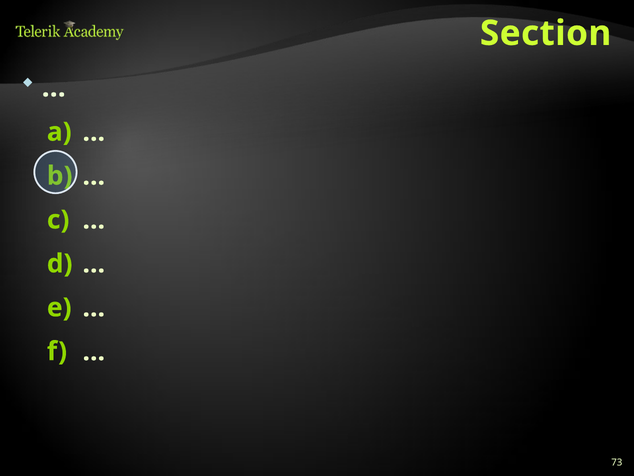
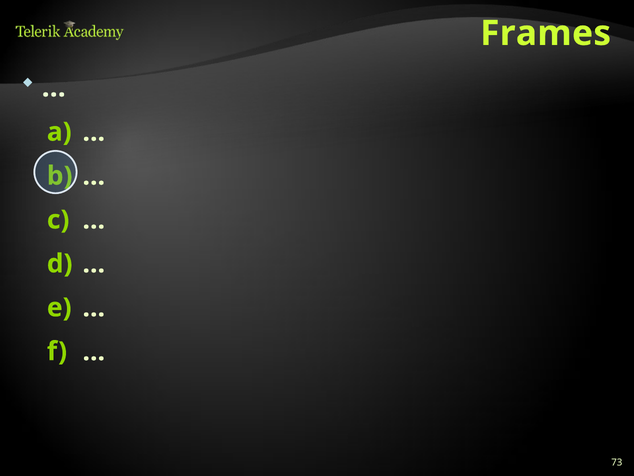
Section: Section -> Frames
